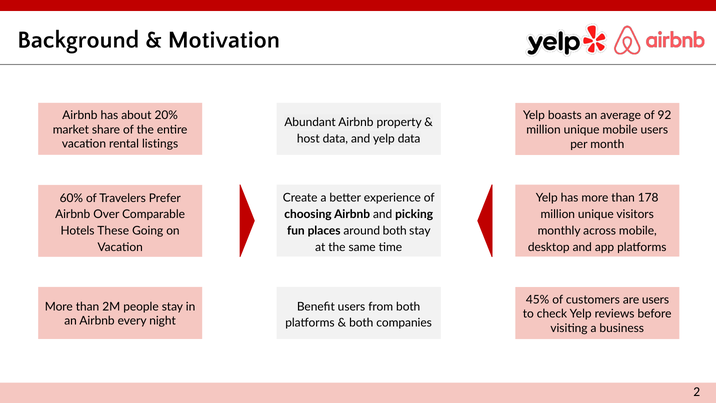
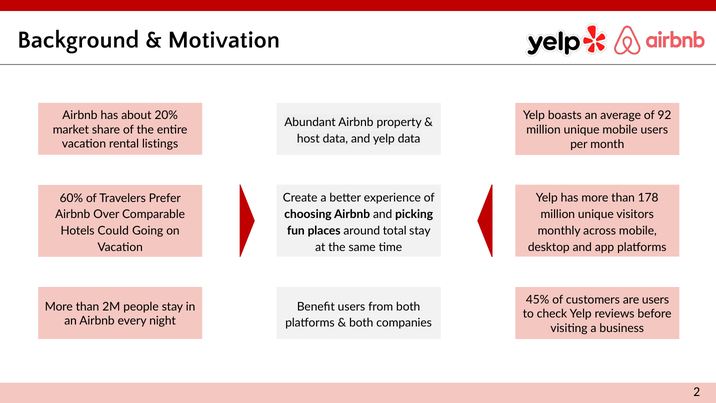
around both: both -> total
These: These -> Could
